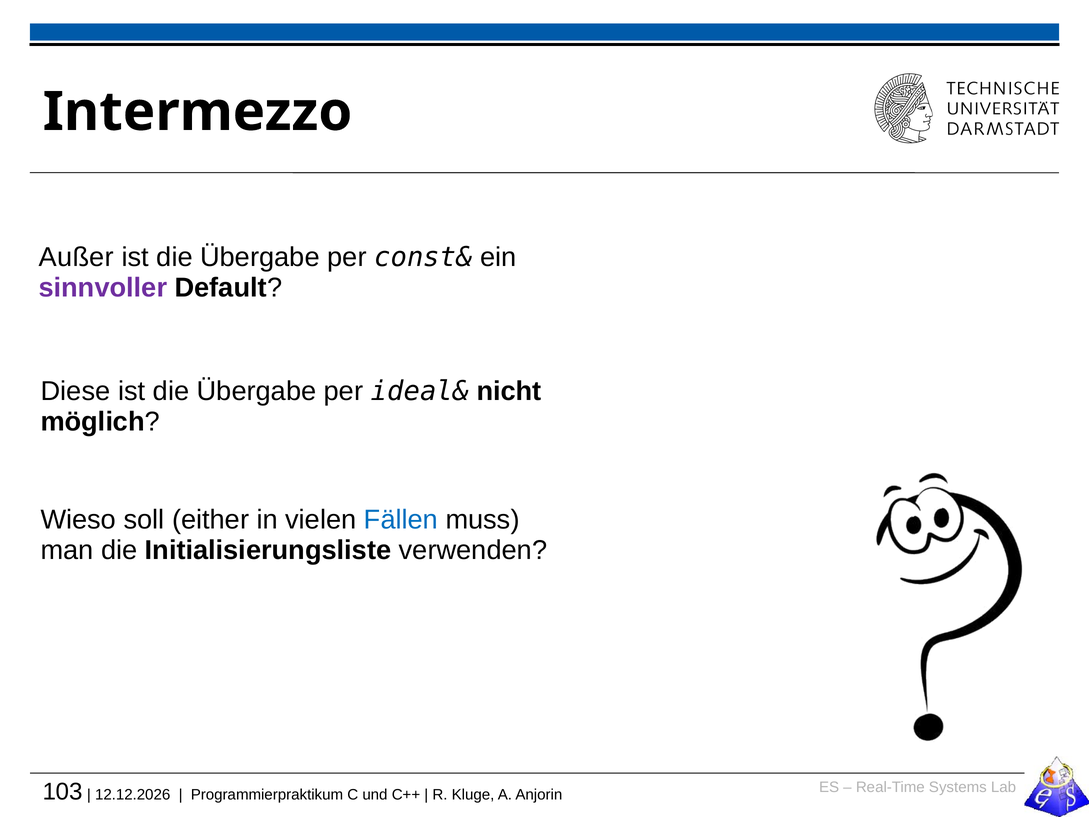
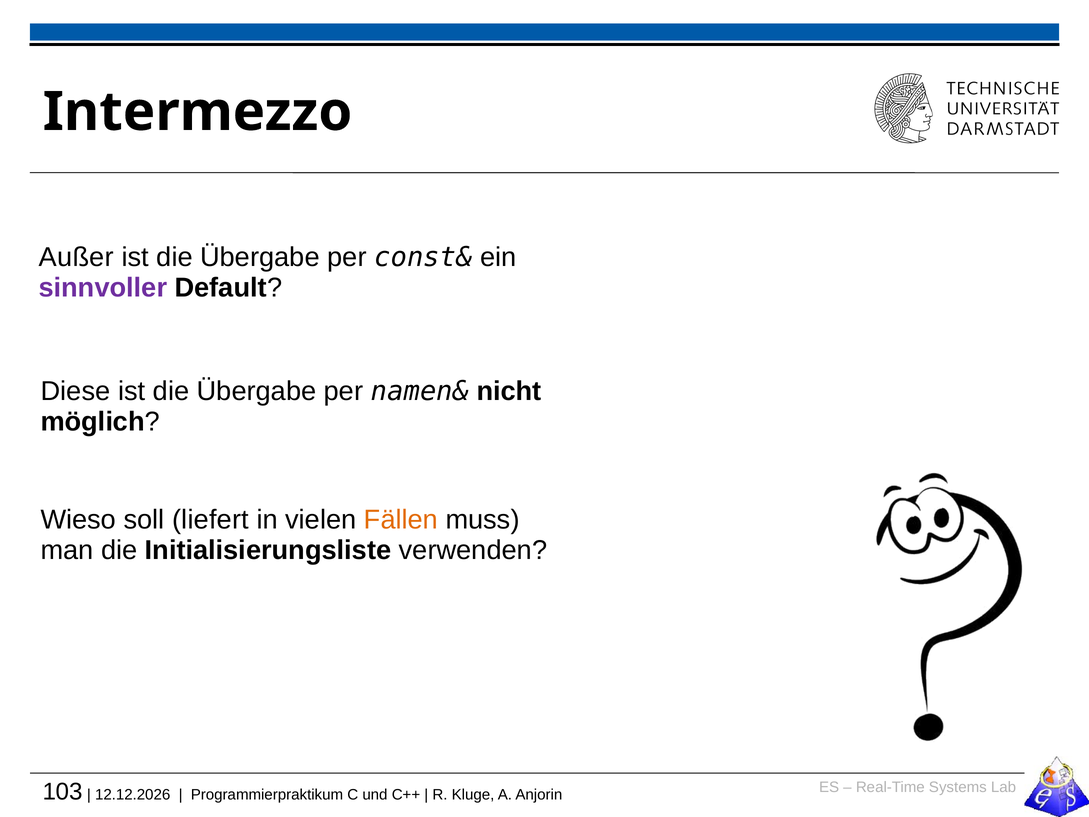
ideal&: ideal& -> namen&
either: either -> liefert
Fällen colour: blue -> orange
